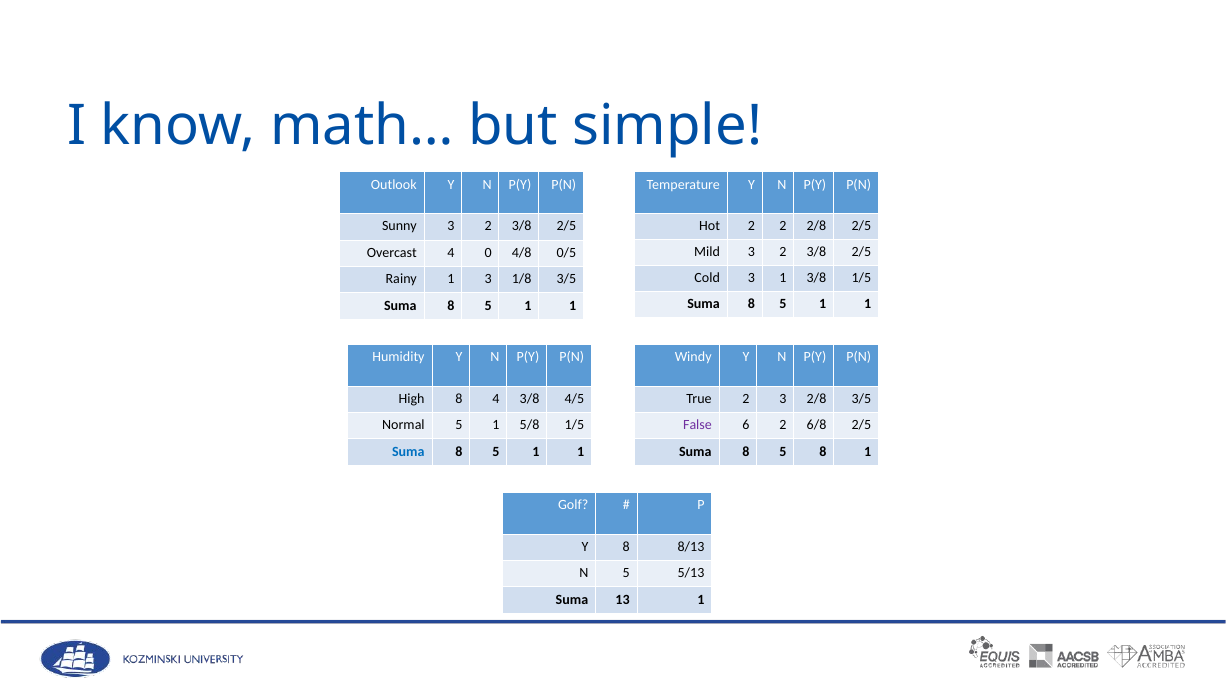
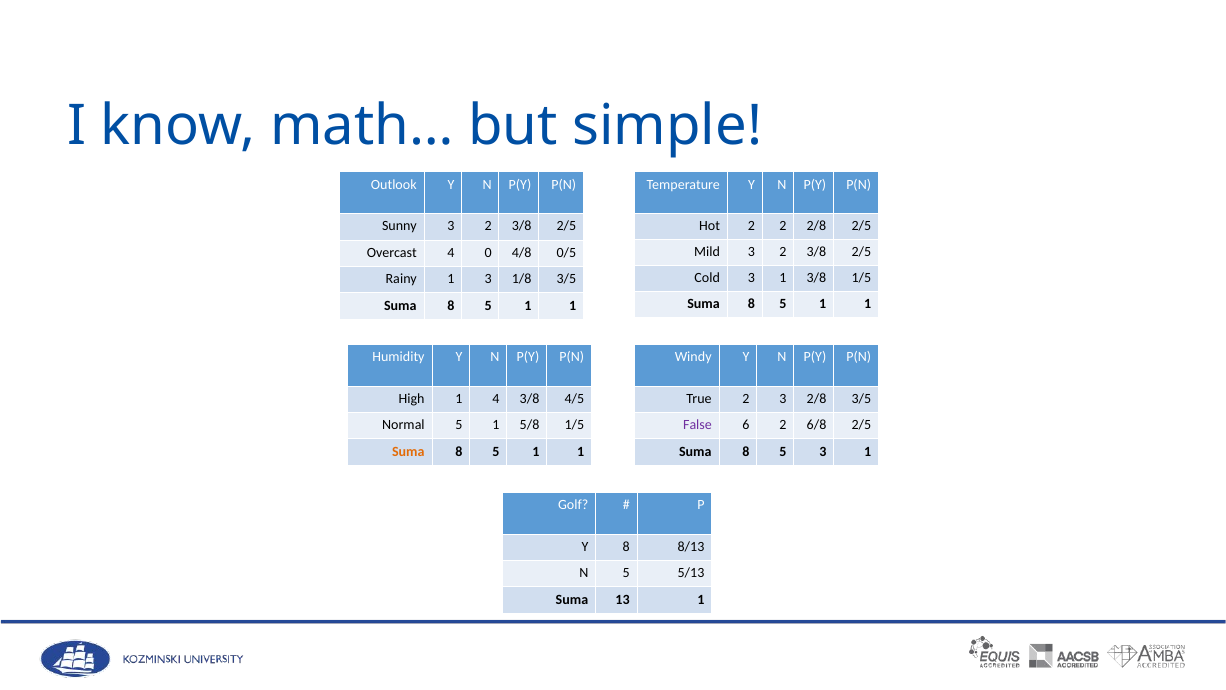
High 8: 8 -> 1
Suma at (408, 451) colour: blue -> orange
5 8: 8 -> 3
